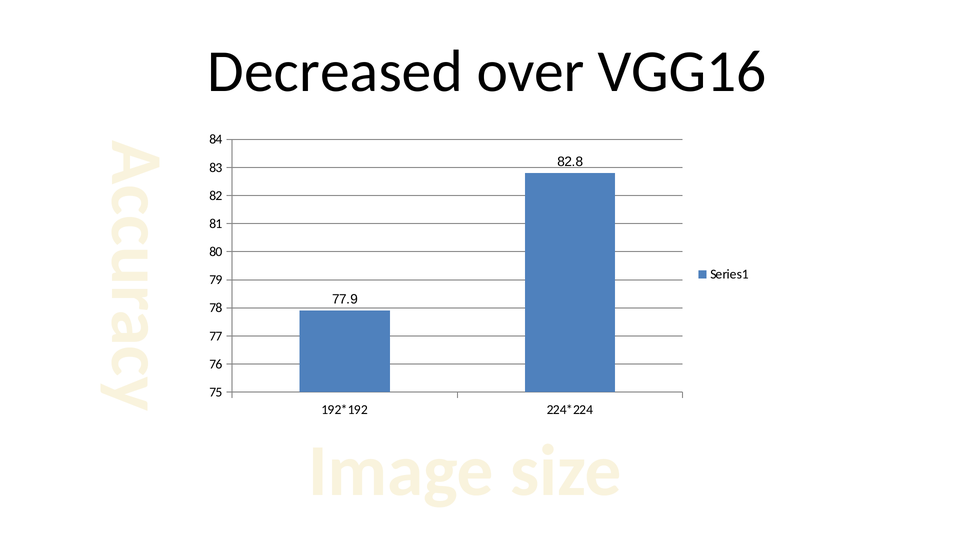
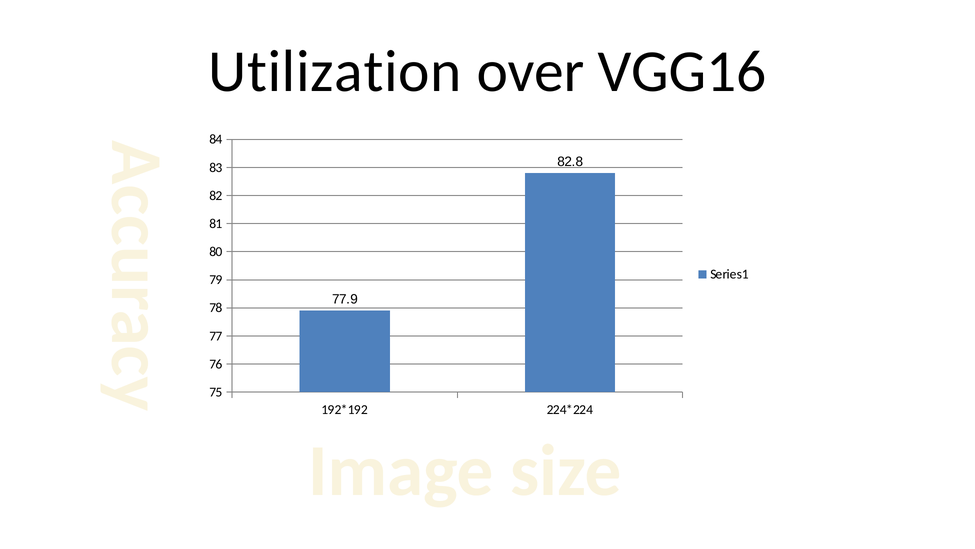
Decreased: Decreased -> Utilization
